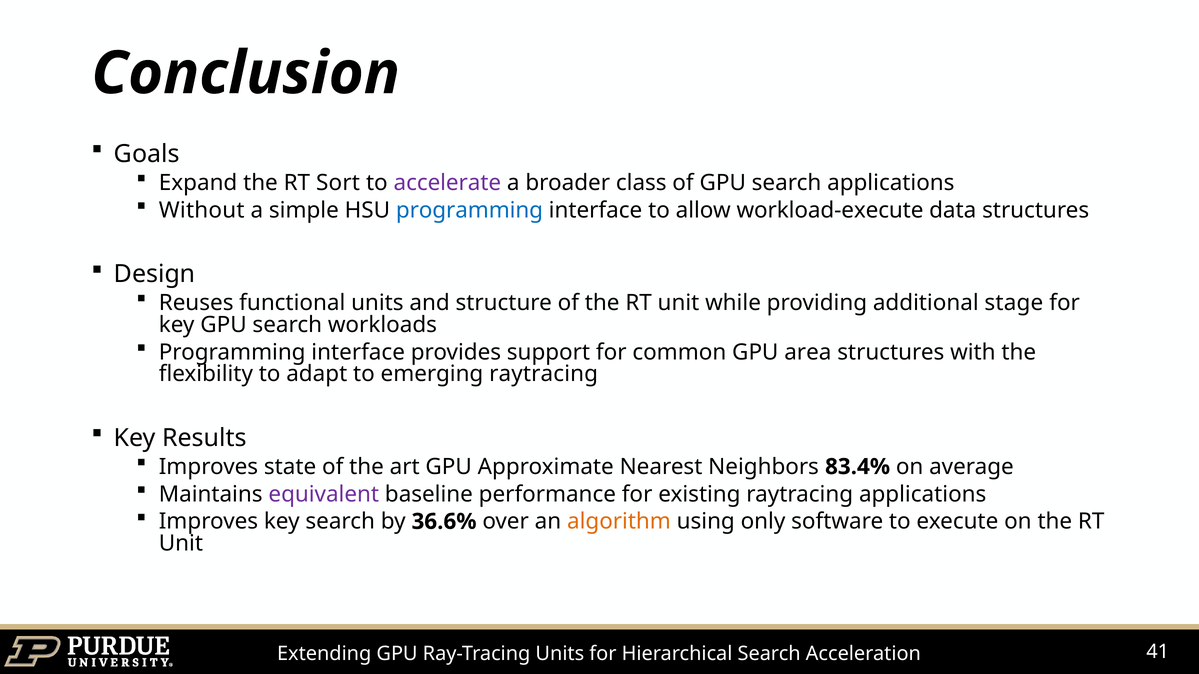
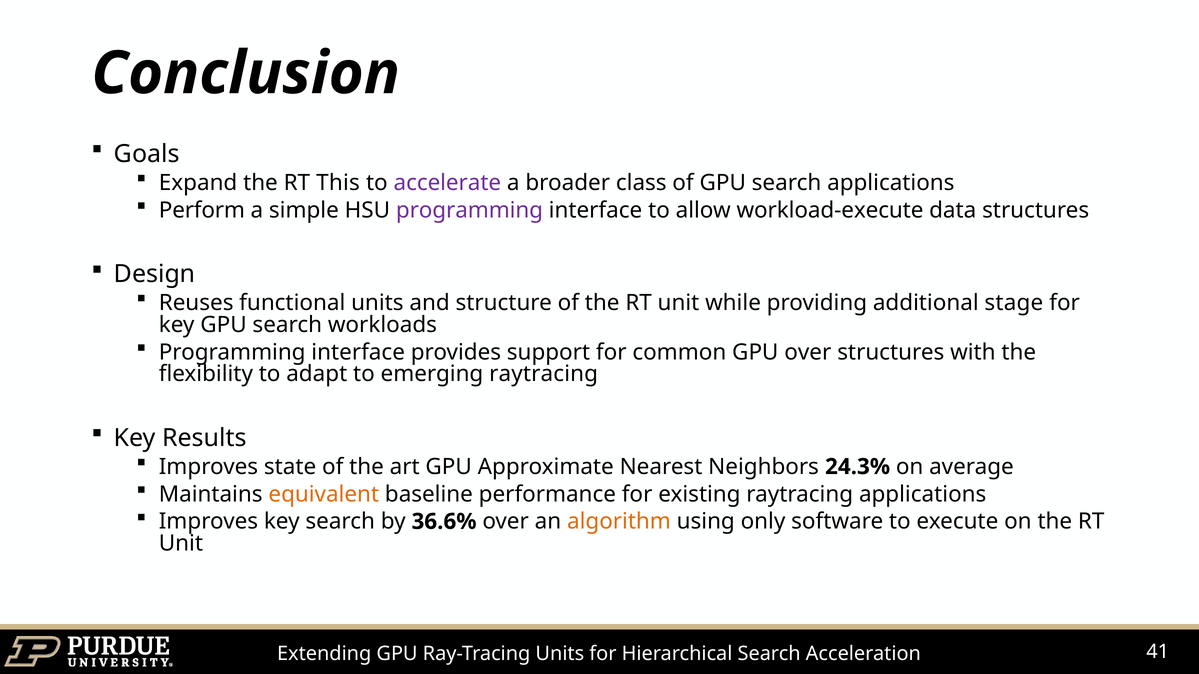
Sort: Sort -> This
Without: Without -> Perform
programming at (469, 210) colour: blue -> purple
GPU area: area -> over
83.4%: 83.4% -> 24.3%
equivalent colour: purple -> orange
